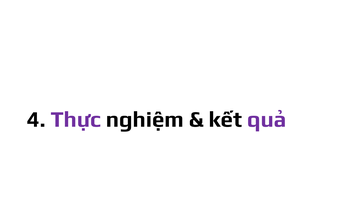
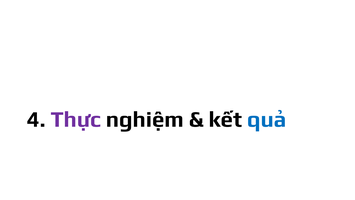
quả colour: purple -> blue
